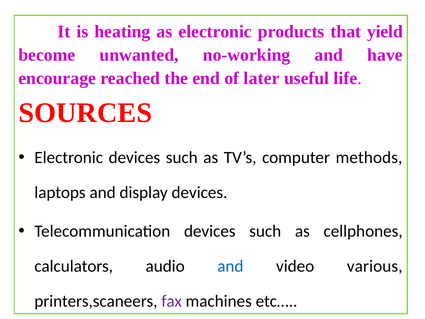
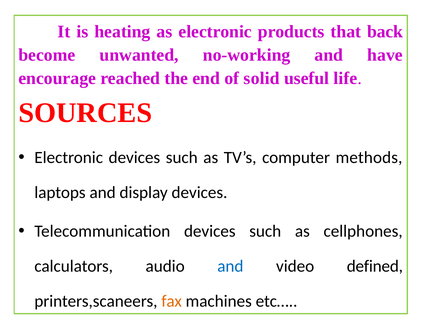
yield: yield -> back
later: later -> solid
various: various -> defined
fax colour: purple -> orange
